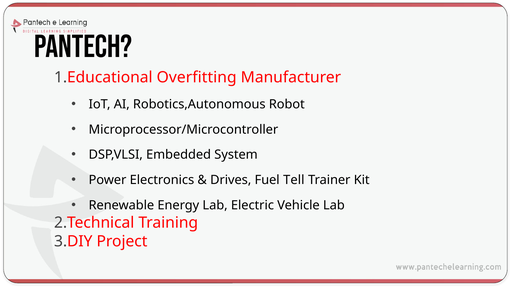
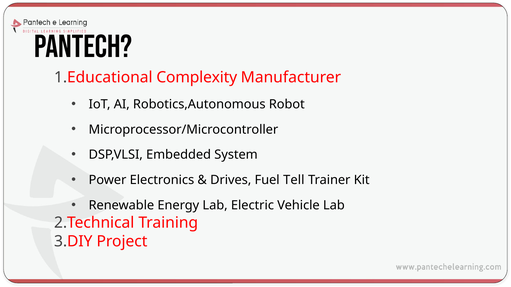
Overfitting: Overfitting -> Complexity
